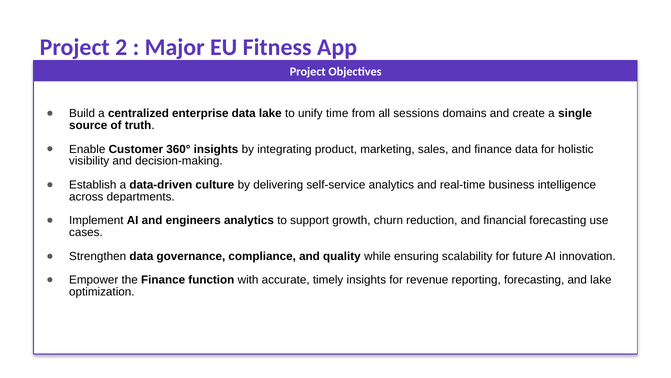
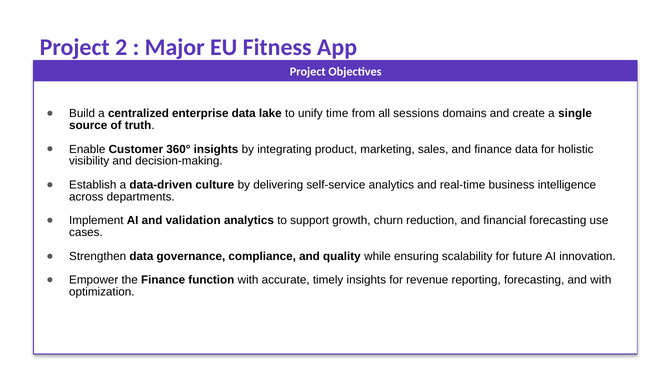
engineers: engineers -> validation
and lake: lake -> with
